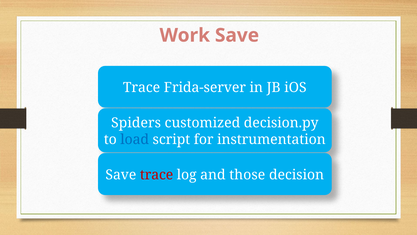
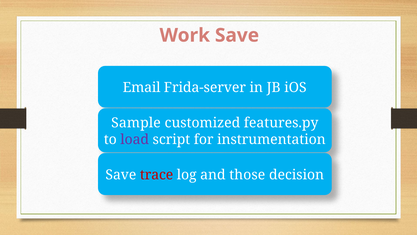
Trace at (142, 88): Trace -> Email
Spiders: Spiders -> Sample
decision.py: decision.py -> features.py
load colour: blue -> purple
